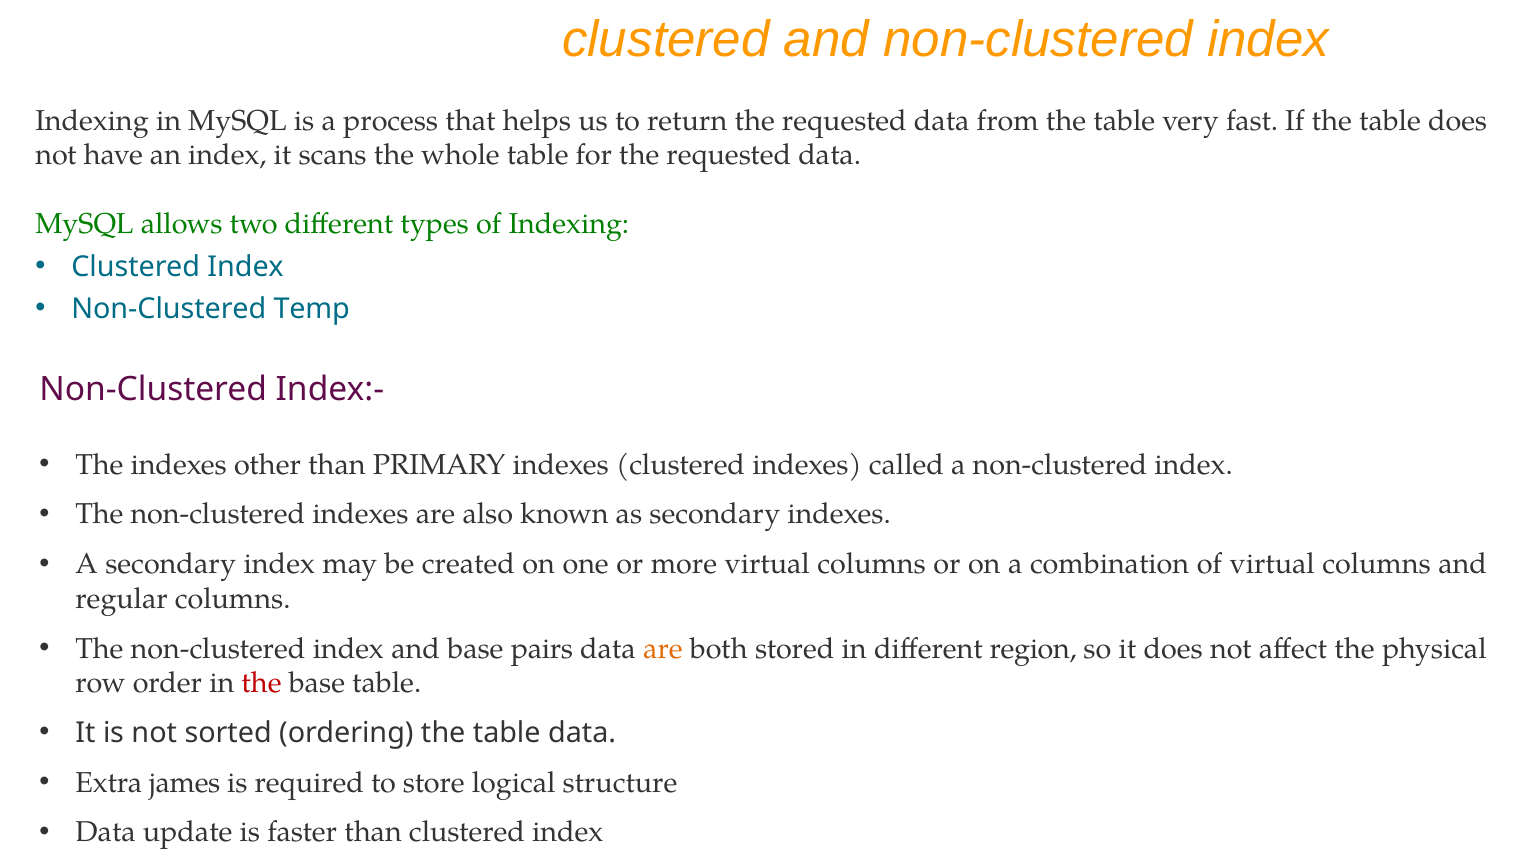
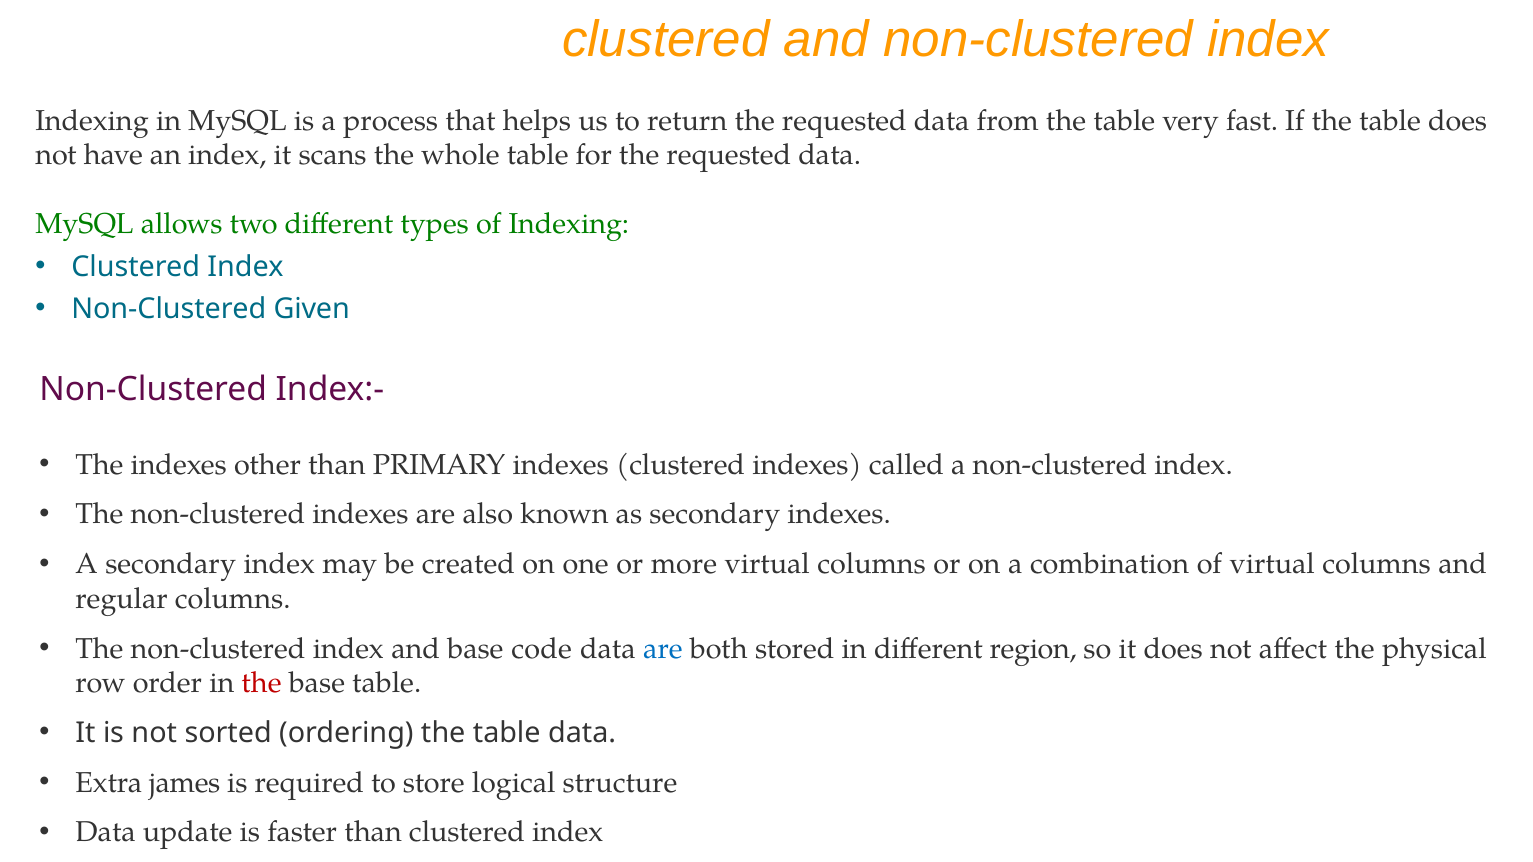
Temp: Temp -> Given
pairs: pairs -> code
are at (663, 649) colour: orange -> blue
